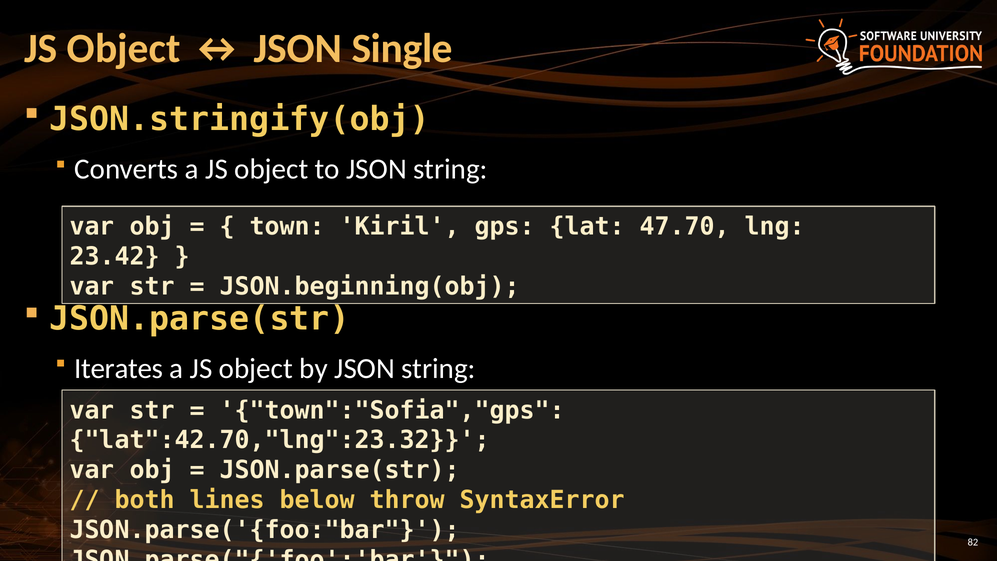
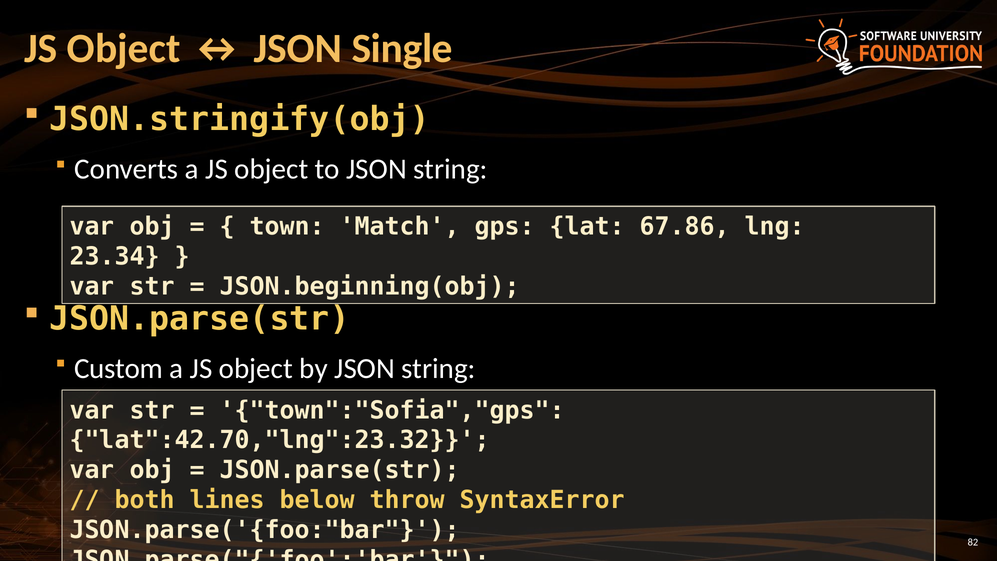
Kiril: Kiril -> Match
47.70: 47.70 -> 67.86
23.42: 23.42 -> 23.34
Iterates: Iterates -> Custom
